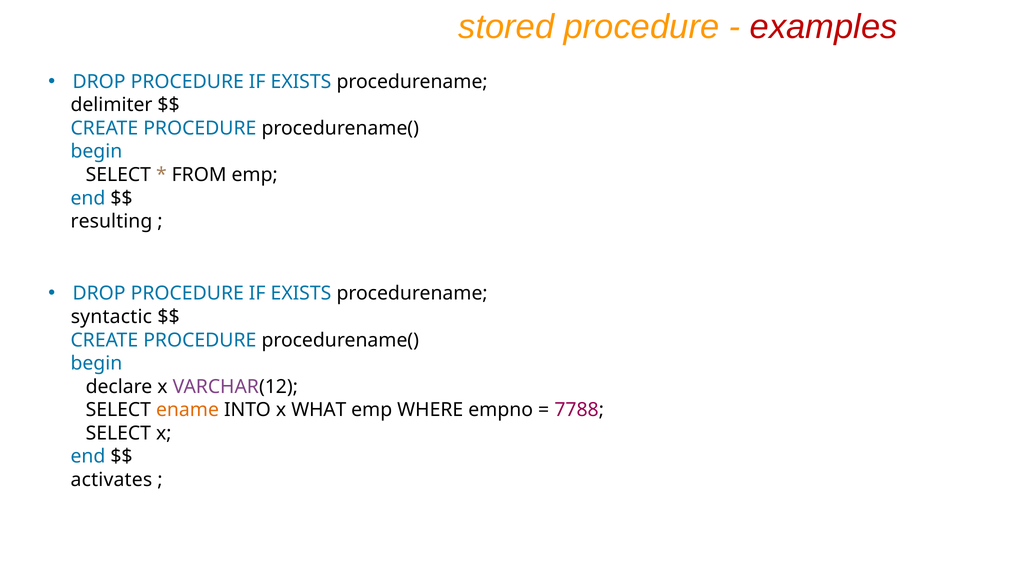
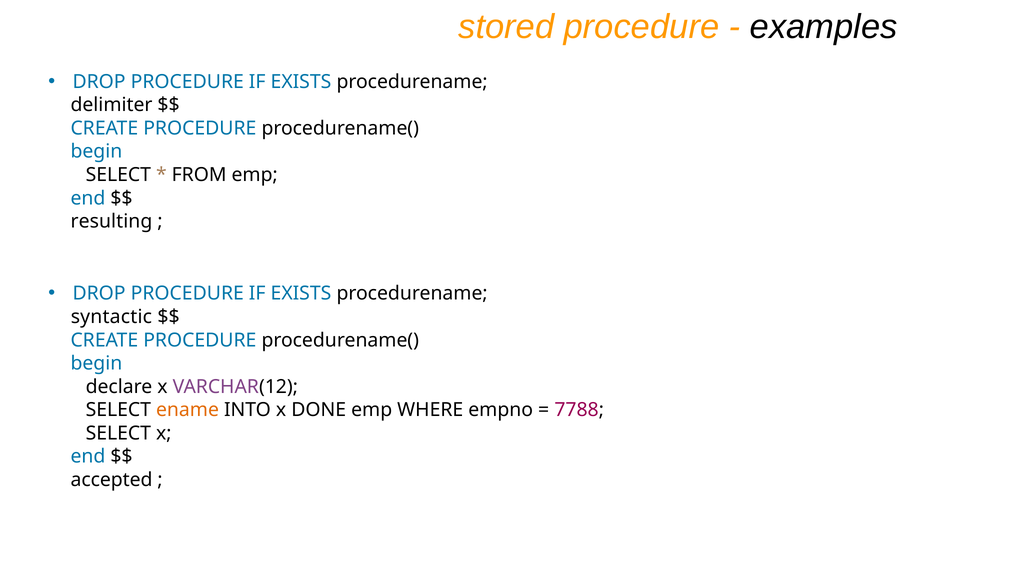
examples colour: red -> black
WHAT: WHAT -> DONE
activates: activates -> accepted
